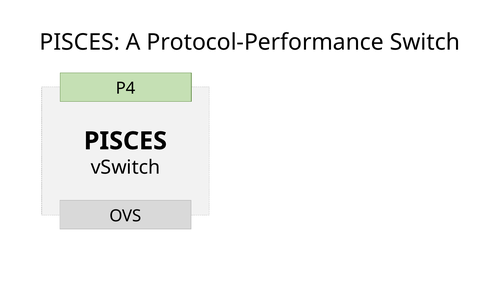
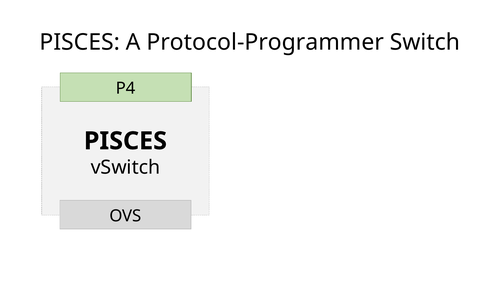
Protocol-Performance: Protocol-Performance -> Protocol-Programmer
